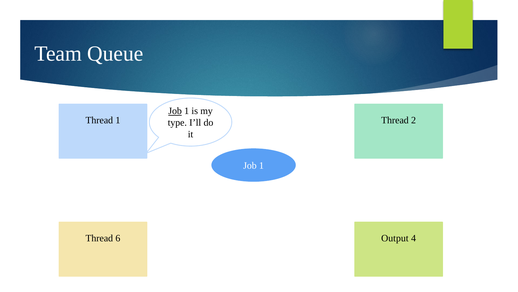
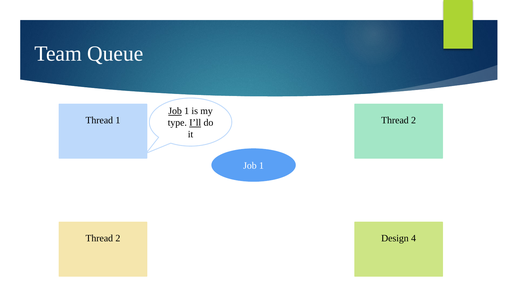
I’ll underline: none -> present
6 at (118, 238): 6 -> 2
Output: Output -> Design
